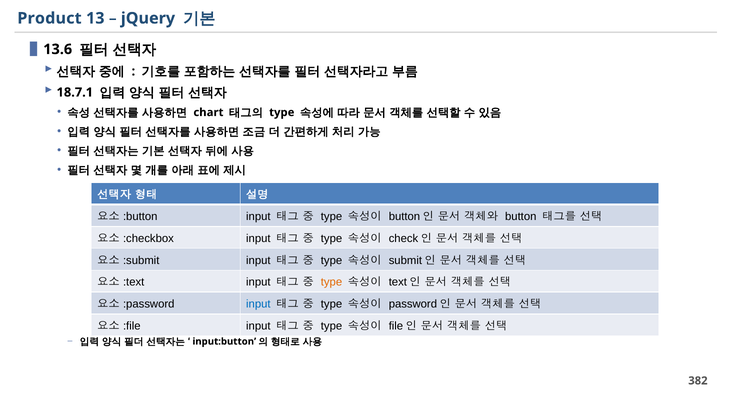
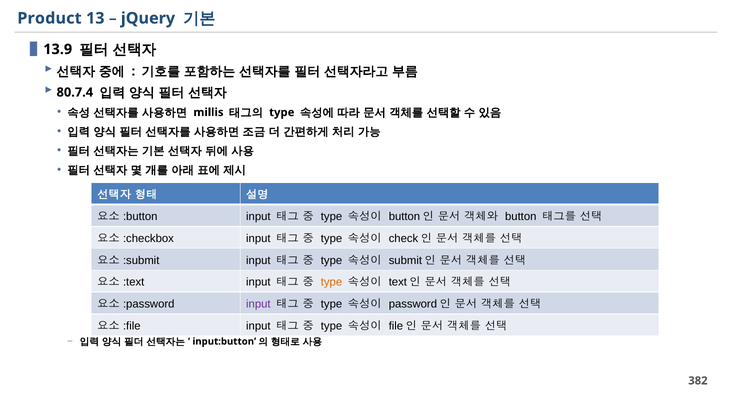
13.6: 13.6 -> 13.9
18.7.1: 18.7.1 -> 80.7.4
chart: chart -> millis
input at (258, 304) colour: blue -> purple
